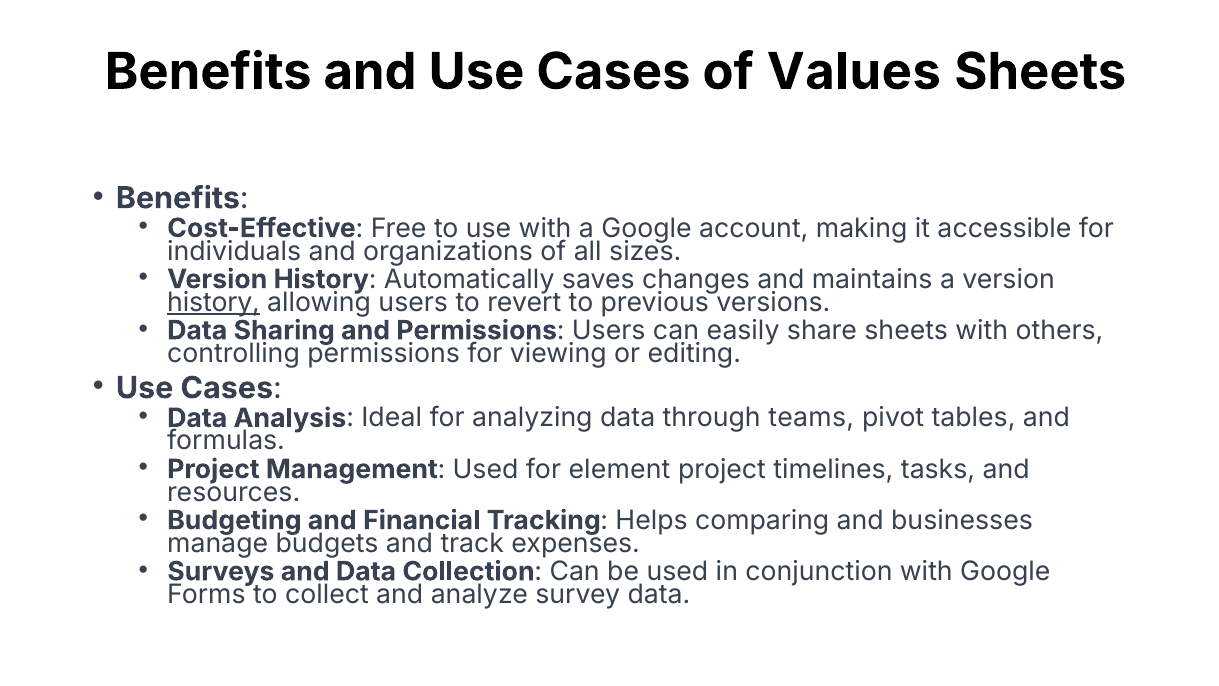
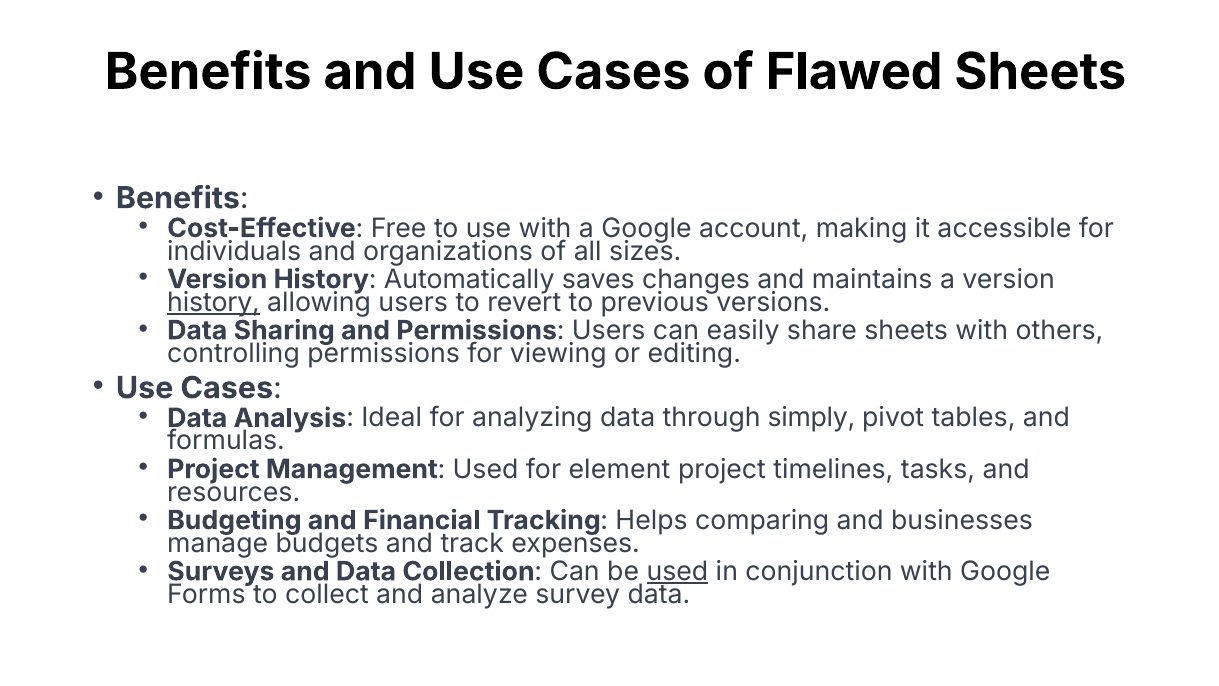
Values: Values -> Flawed
teams: teams -> simply
used at (677, 571) underline: none -> present
